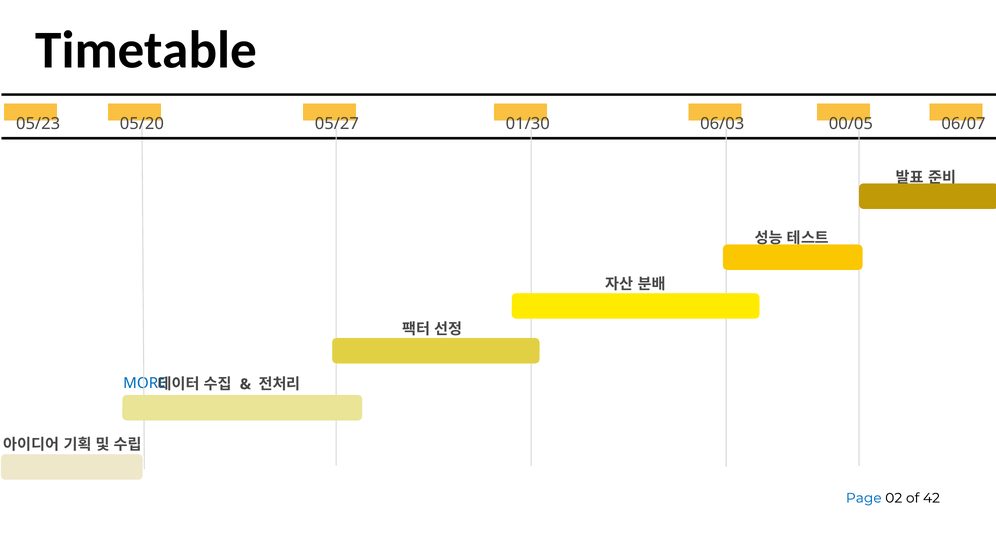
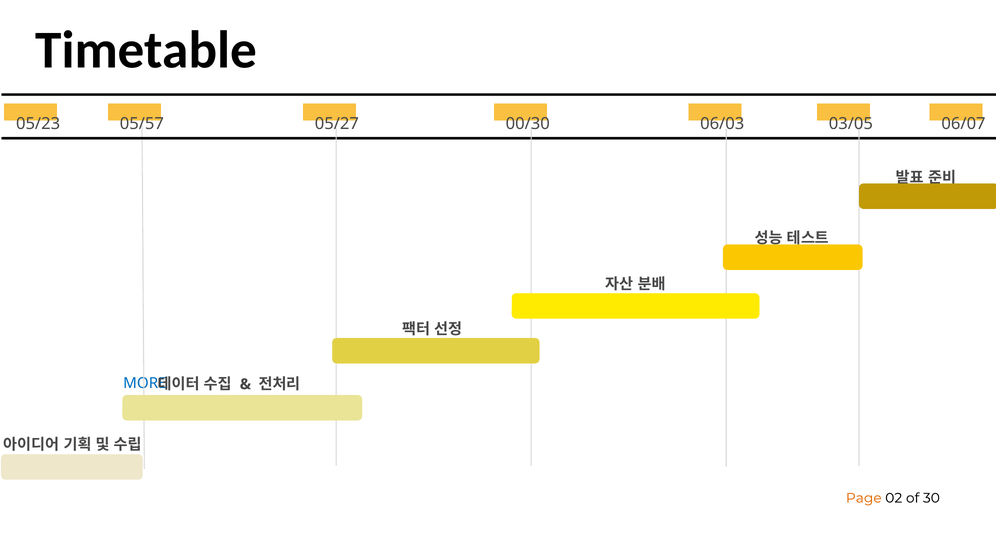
05/20: 05/20 -> 05/57
01/30: 01/30 -> 00/30
00/05: 00/05 -> 03/05
Page colour: blue -> orange
42: 42 -> 30
